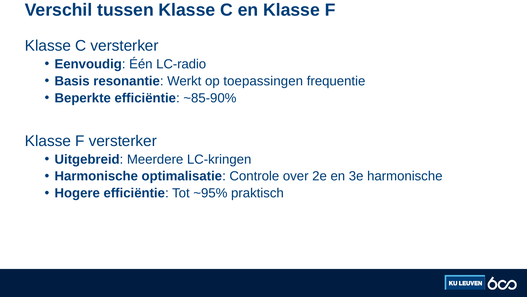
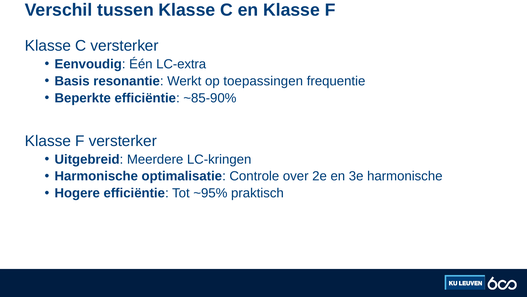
LC-radio: LC-radio -> LC-extra
